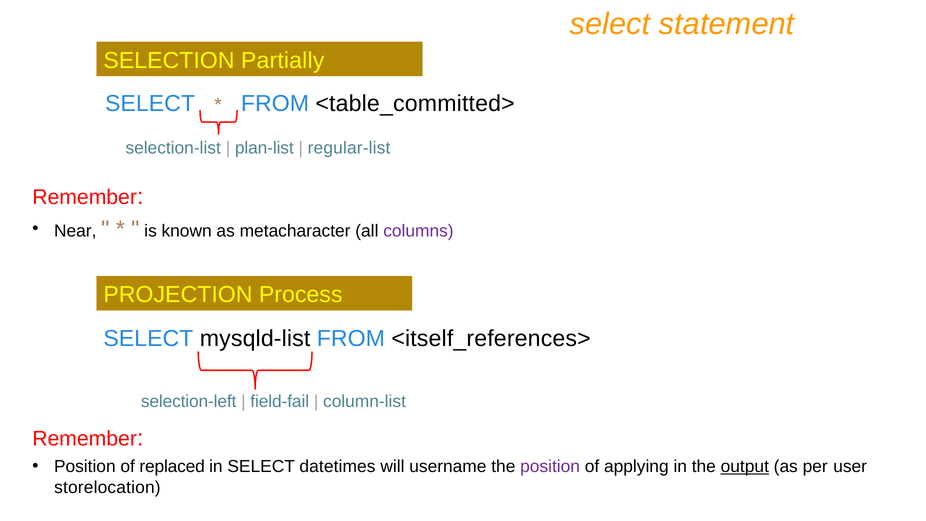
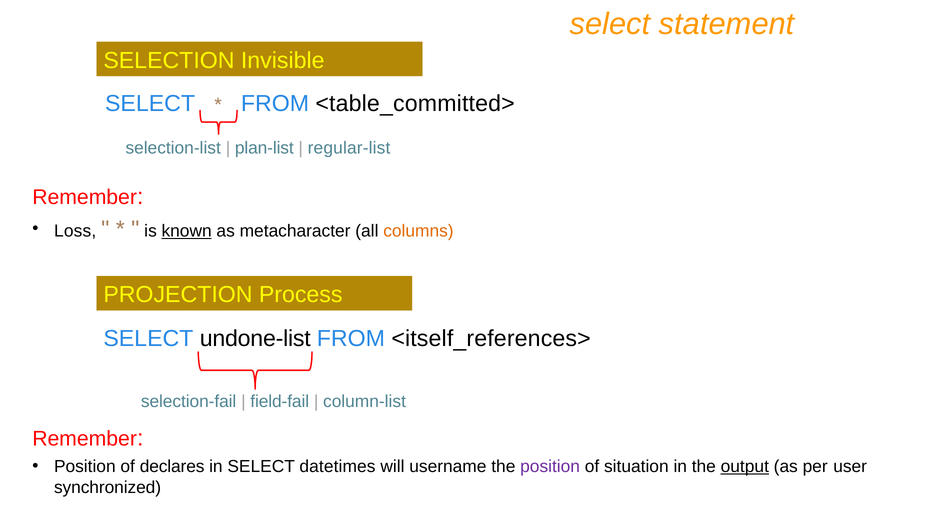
Partially: Partially -> Invisible
Near: Near -> Loss
known underline: none -> present
columns colour: purple -> orange
mysqld-list: mysqld-list -> undone-list
selection-left: selection-left -> selection-fail
replaced: replaced -> declares
applying: applying -> situation
storelocation: storelocation -> synchronized
